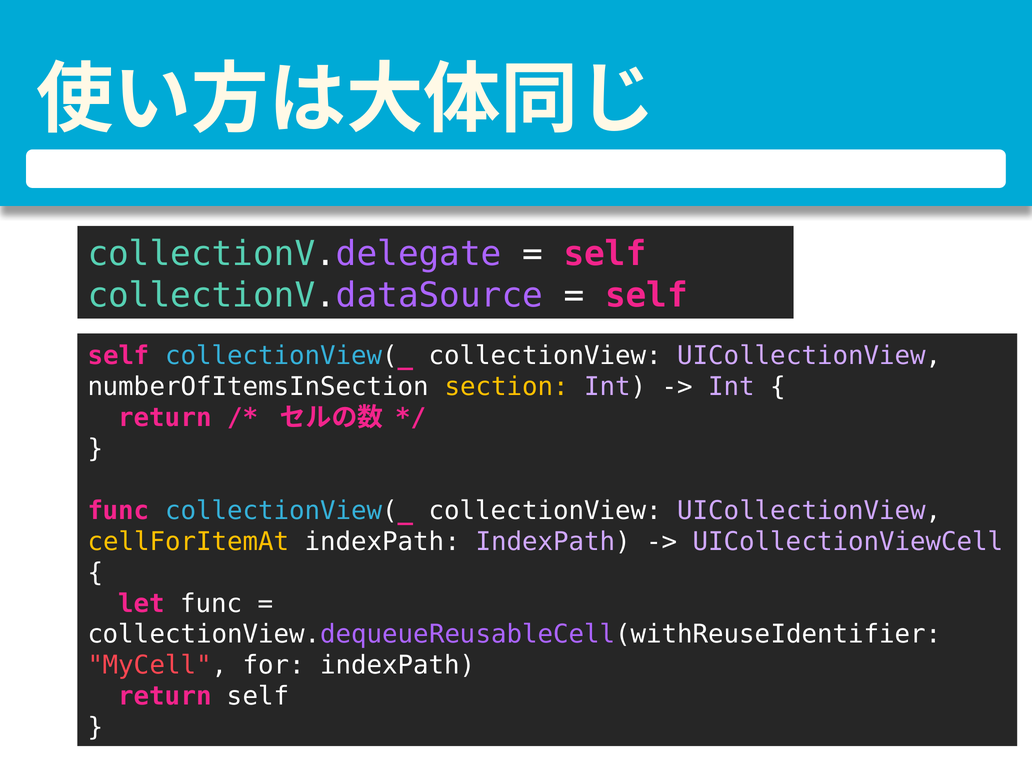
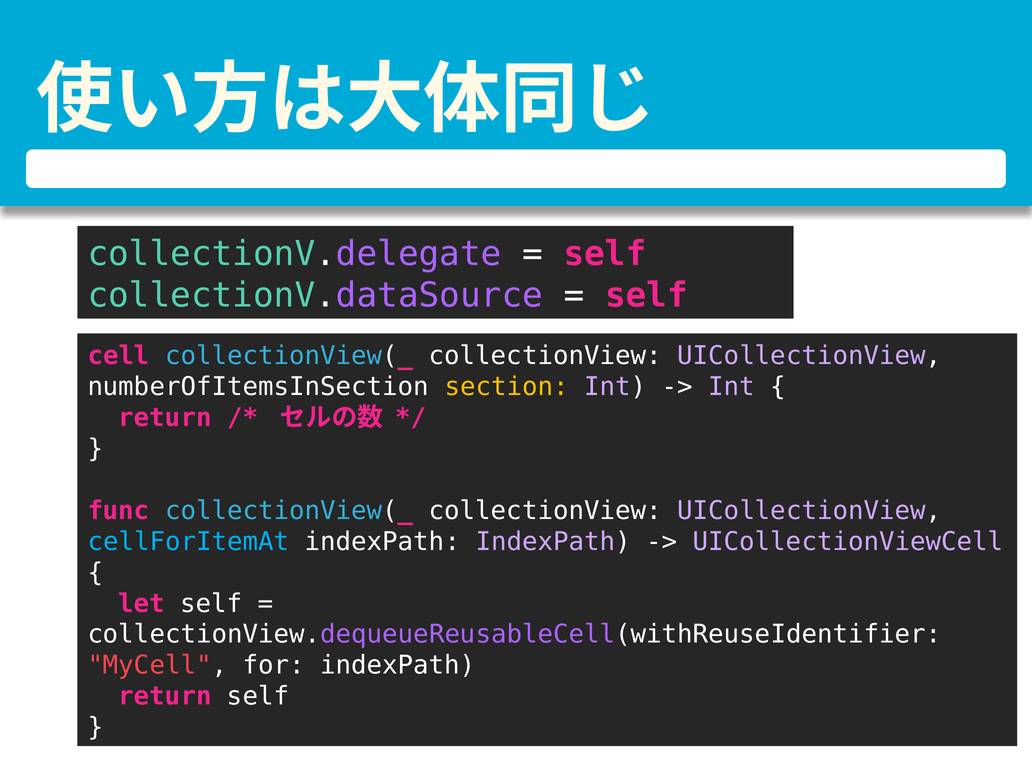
self at (119, 356): self -> cell
cellForItemAt colour: yellow -> light blue
let func: func -> self
